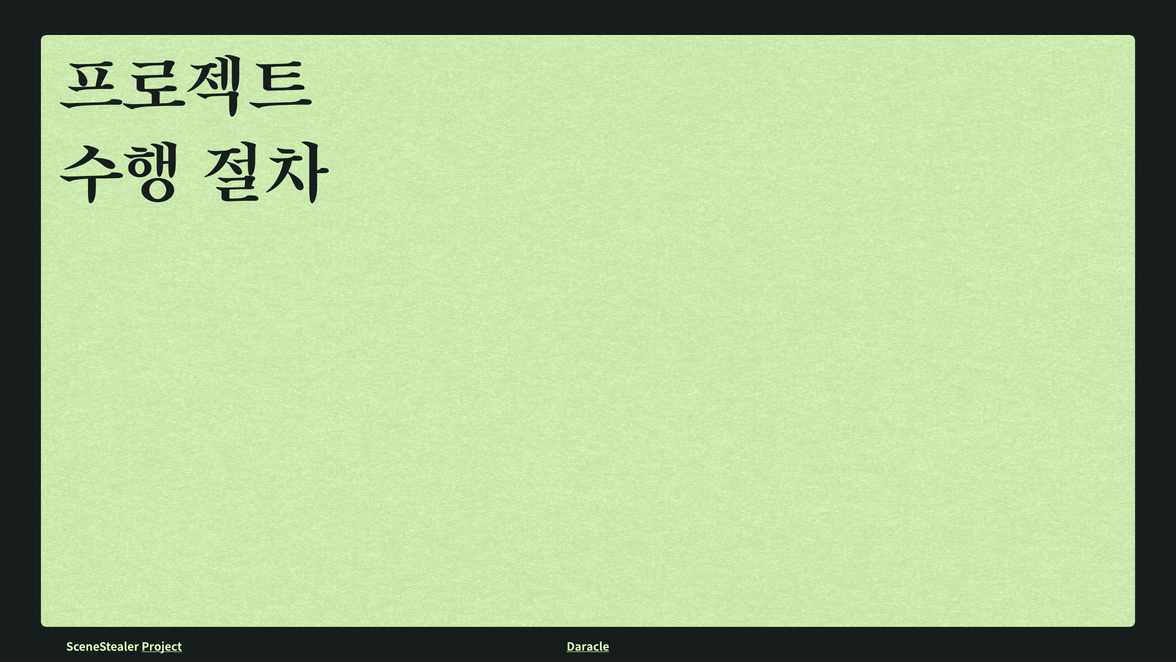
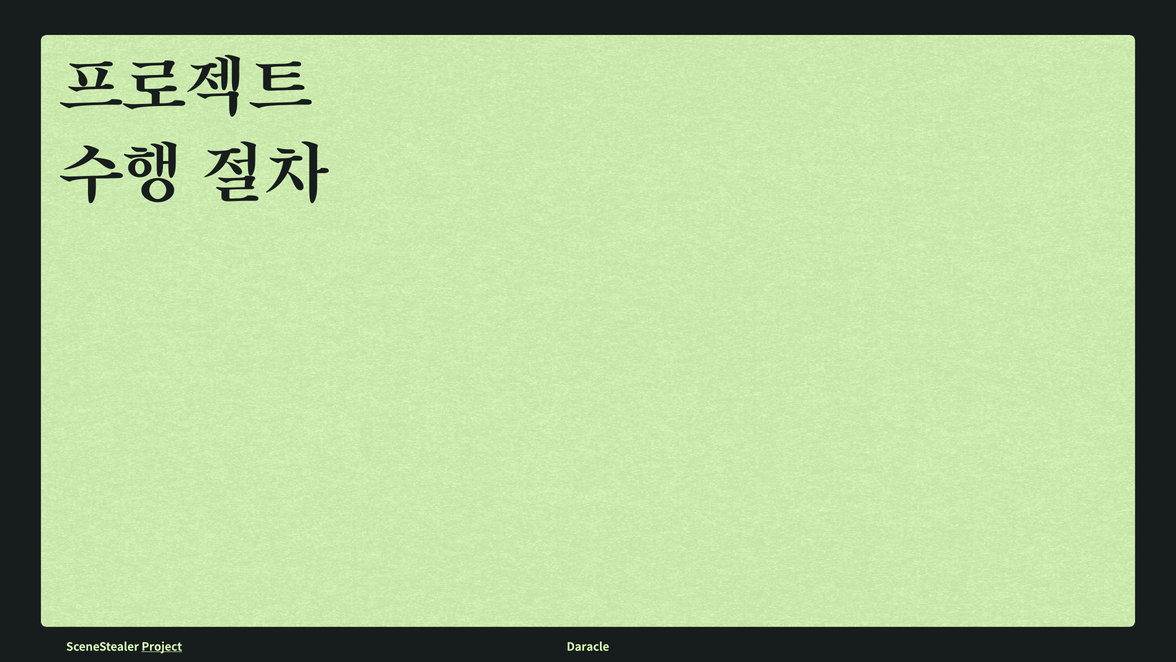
Daracle underline: present -> none
